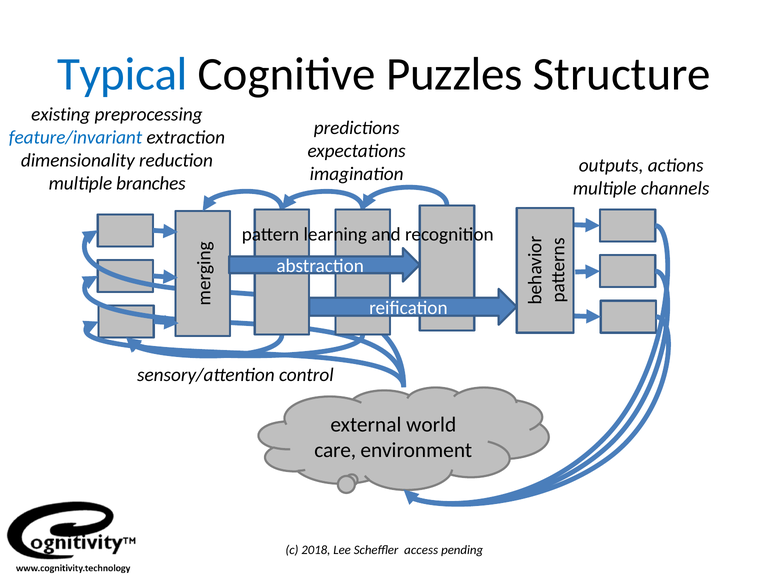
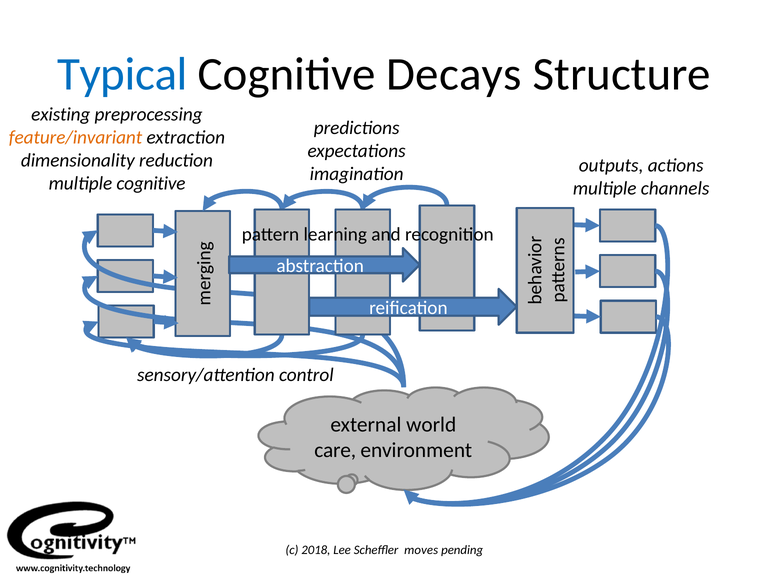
Puzzles: Puzzles -> Decays
feature/invariant colour: blue -> orange
multiple branches: branches -> cognitive
access: access -> moves
